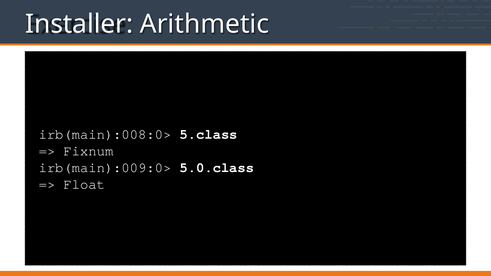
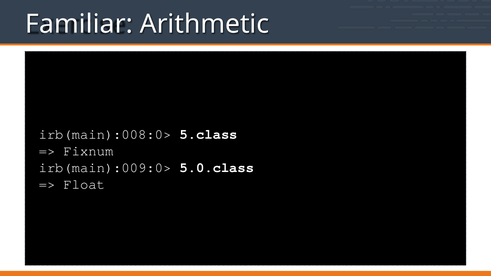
Installer: Installer -> Familiar
